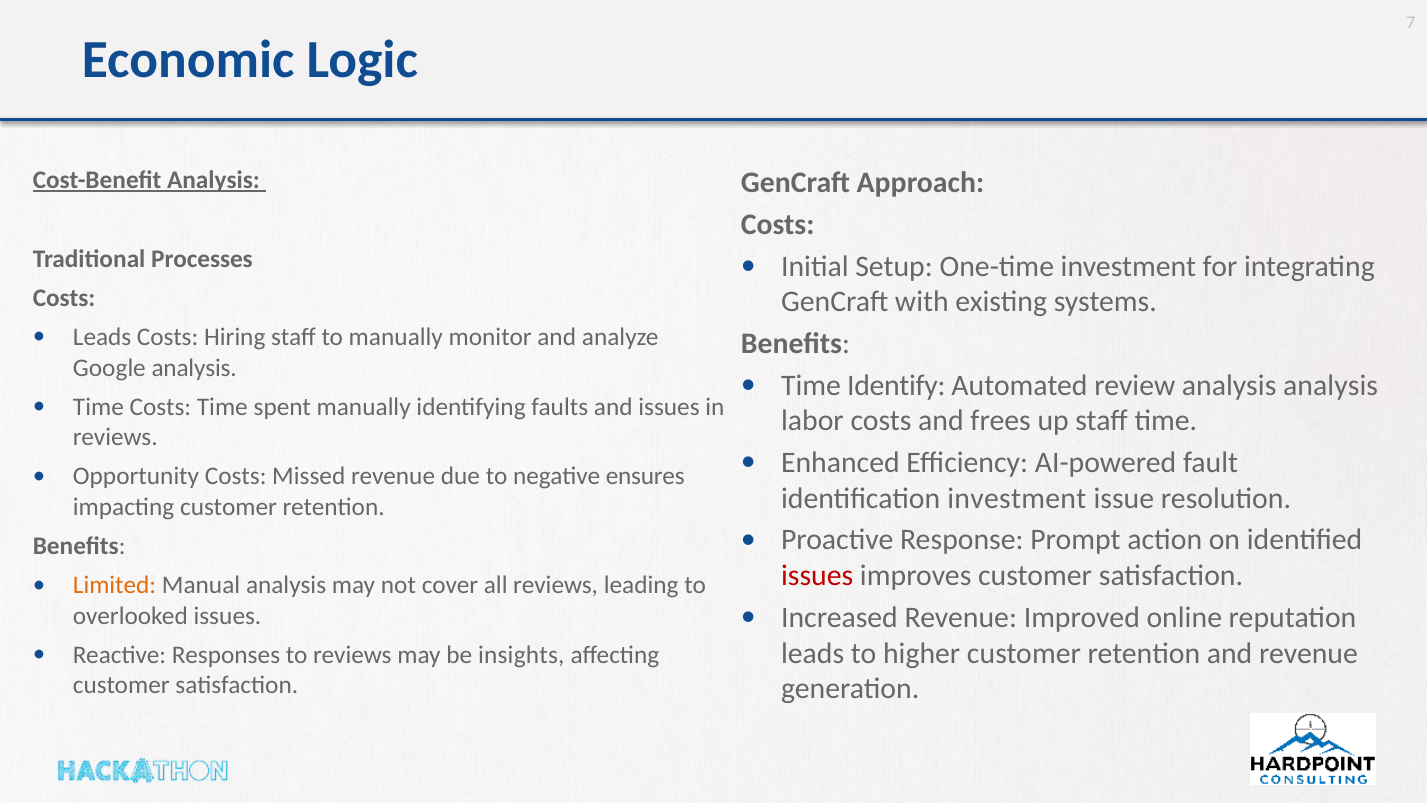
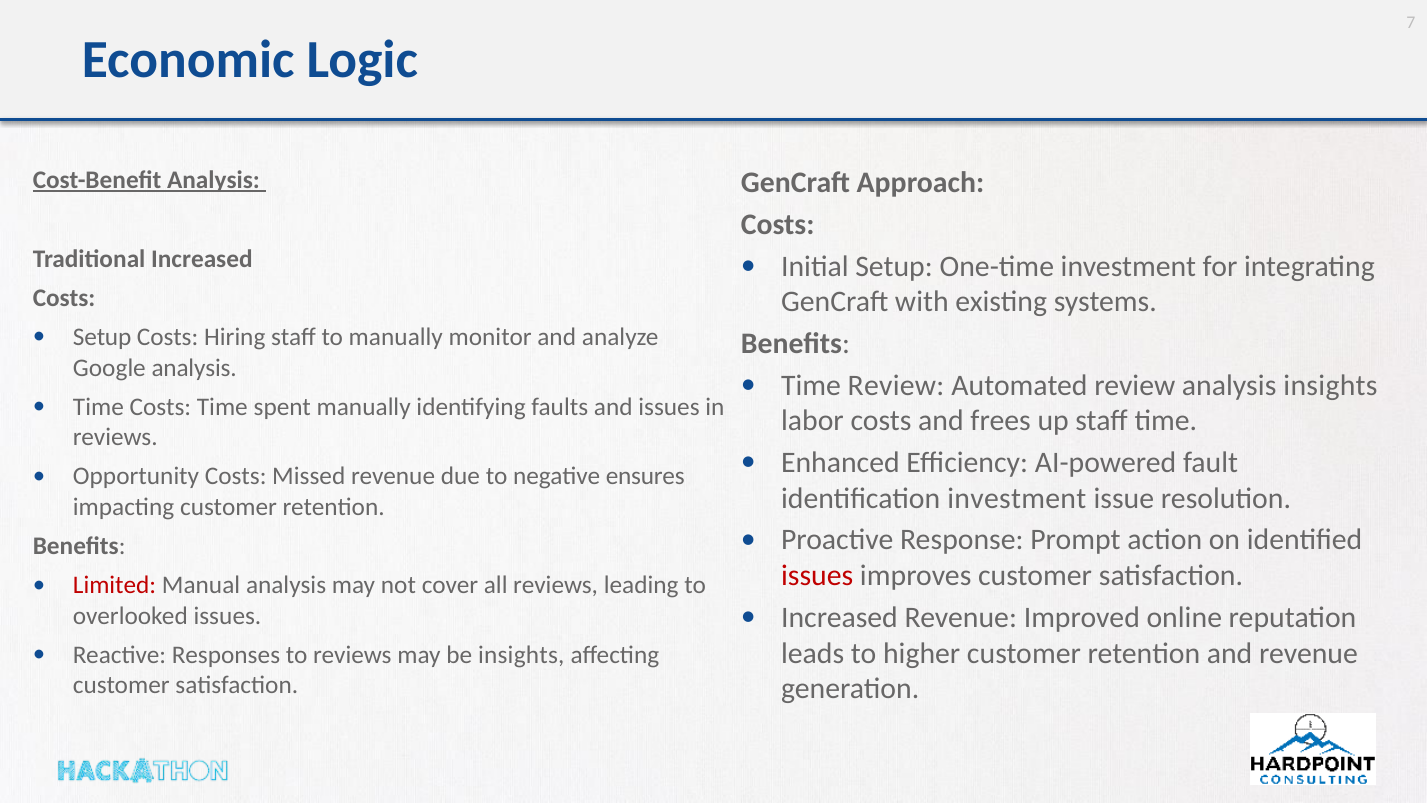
Traditional Processes: Processes -> Increased
Leads at (102, 337): Leads -> Setup
Time Identify: Identify -> Review
analysis analysis: analysis -> insights
Limited colour: orange -> red
